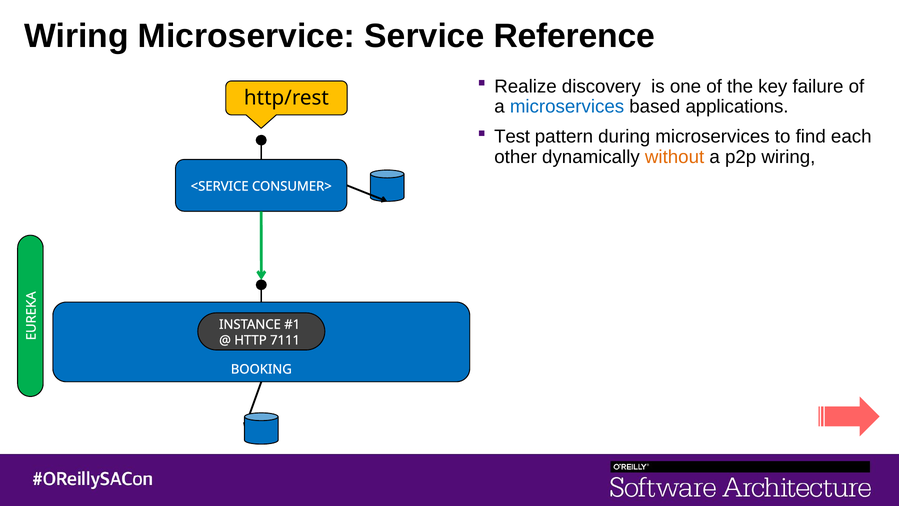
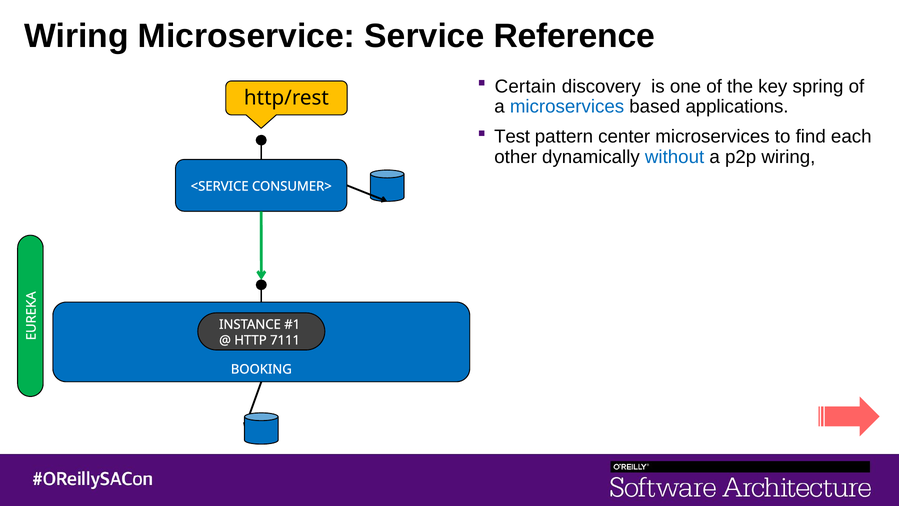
Realize: Realize -> Certain
failure: failure -> spring
during: during -> center
without colour: orange -> blue
